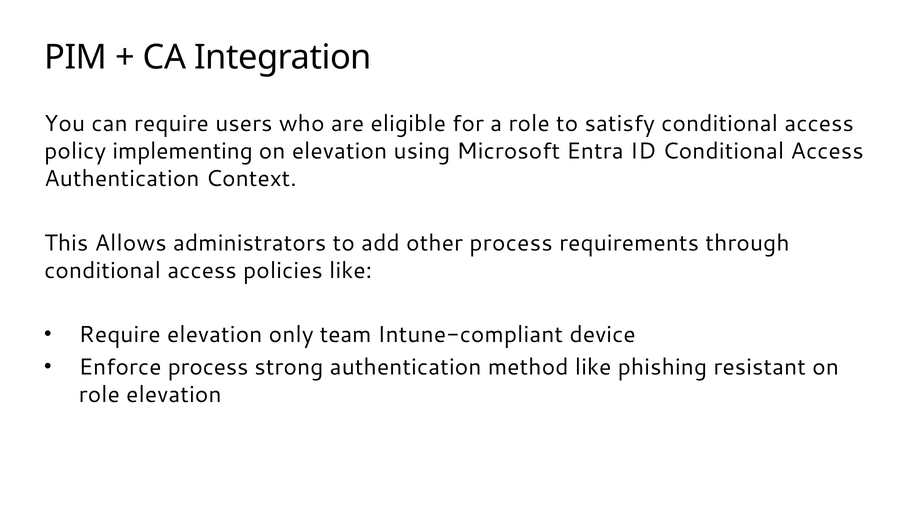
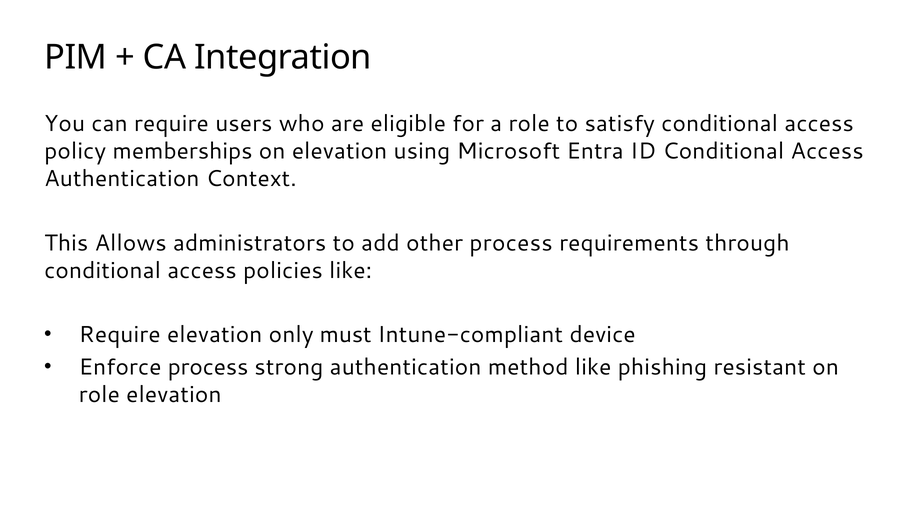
implementing: implementing -> memberships
team: team -> must
